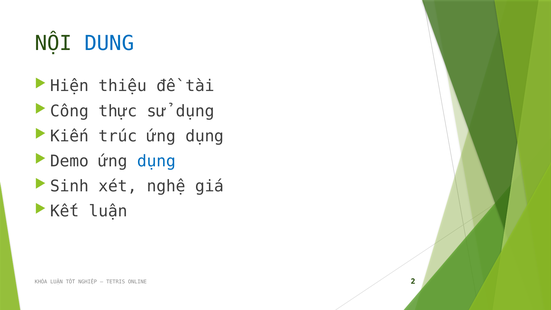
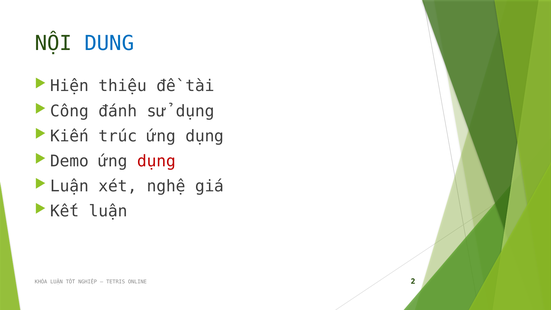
thực: thực -> đánh
dụng at (156, 161) colour: blue -> red
Sinh at (70, 186): Sinh -> Luận
